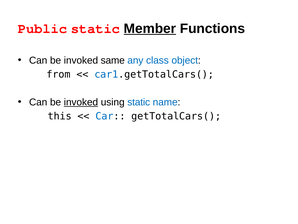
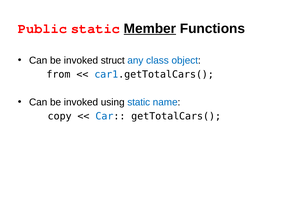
same: same -> struct
invoked at (81, 102) underline: present -> none
this: this -> copy
